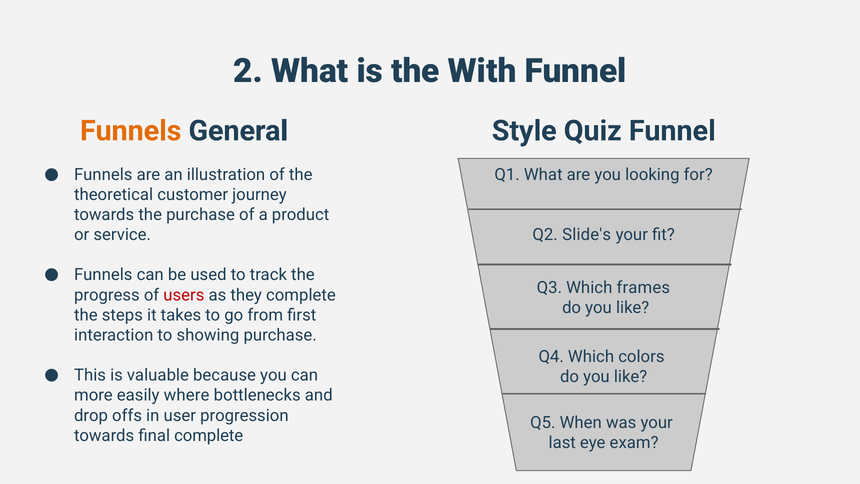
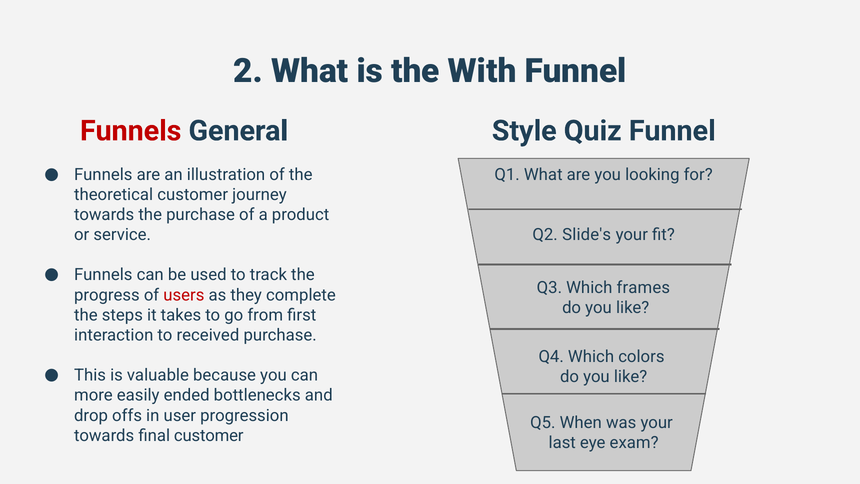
Funnels at (131, 131) colour: orange -> red
showing: showing -> received
where: where -> ended
final complete: complete -> customer
